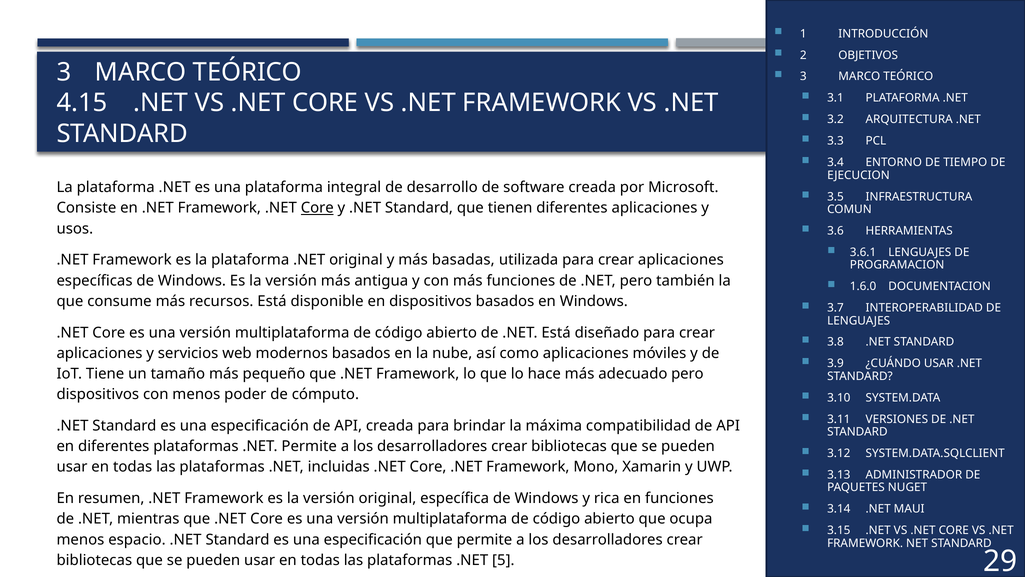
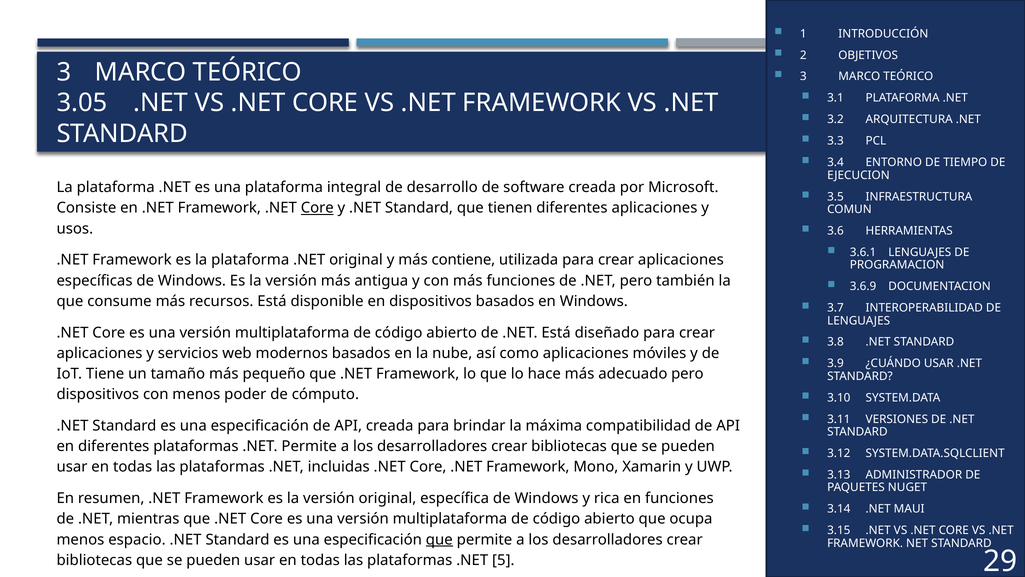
4.15: 4.15 -> 3.05
basadas: basadas -> contiene
1.6.0: 1.6.0 -> 3.6.9
que at (439, 539) underline: none -> present
